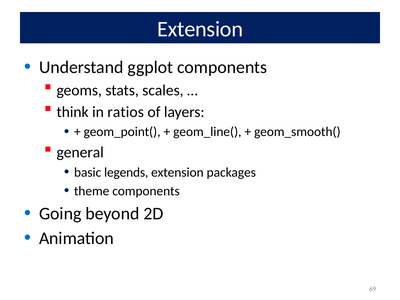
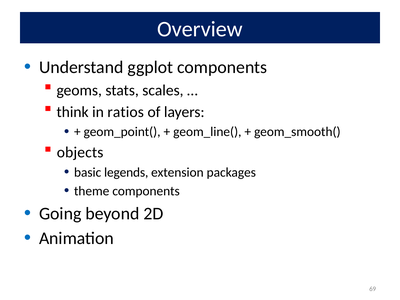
Extension at (200, 29): Extension -> Overview
general: general -> objects
